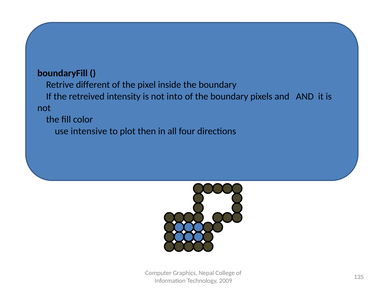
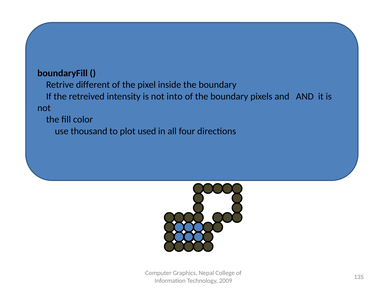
intensive: intensive -> thousand
then: then -> used
